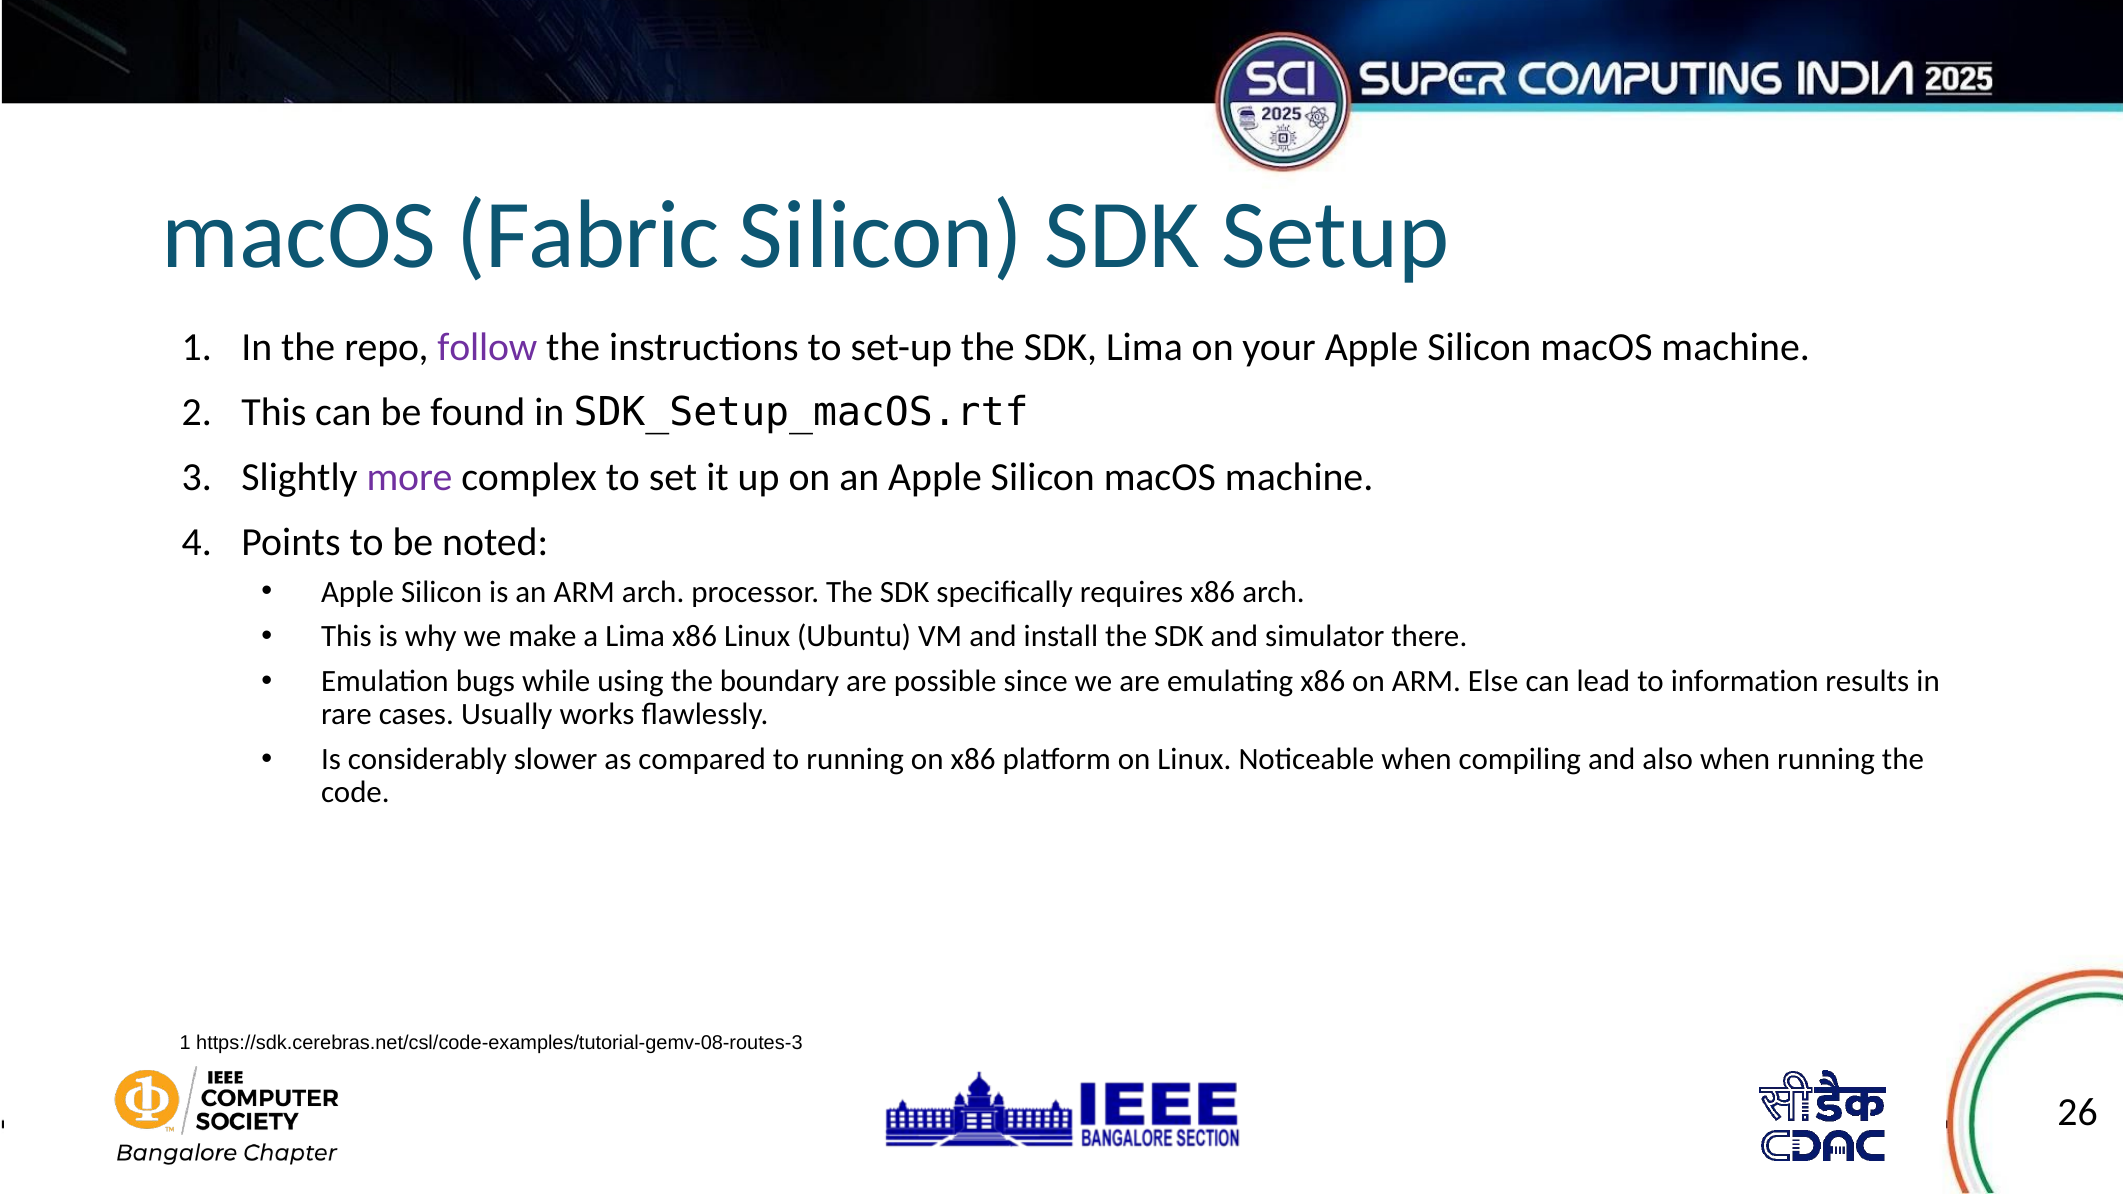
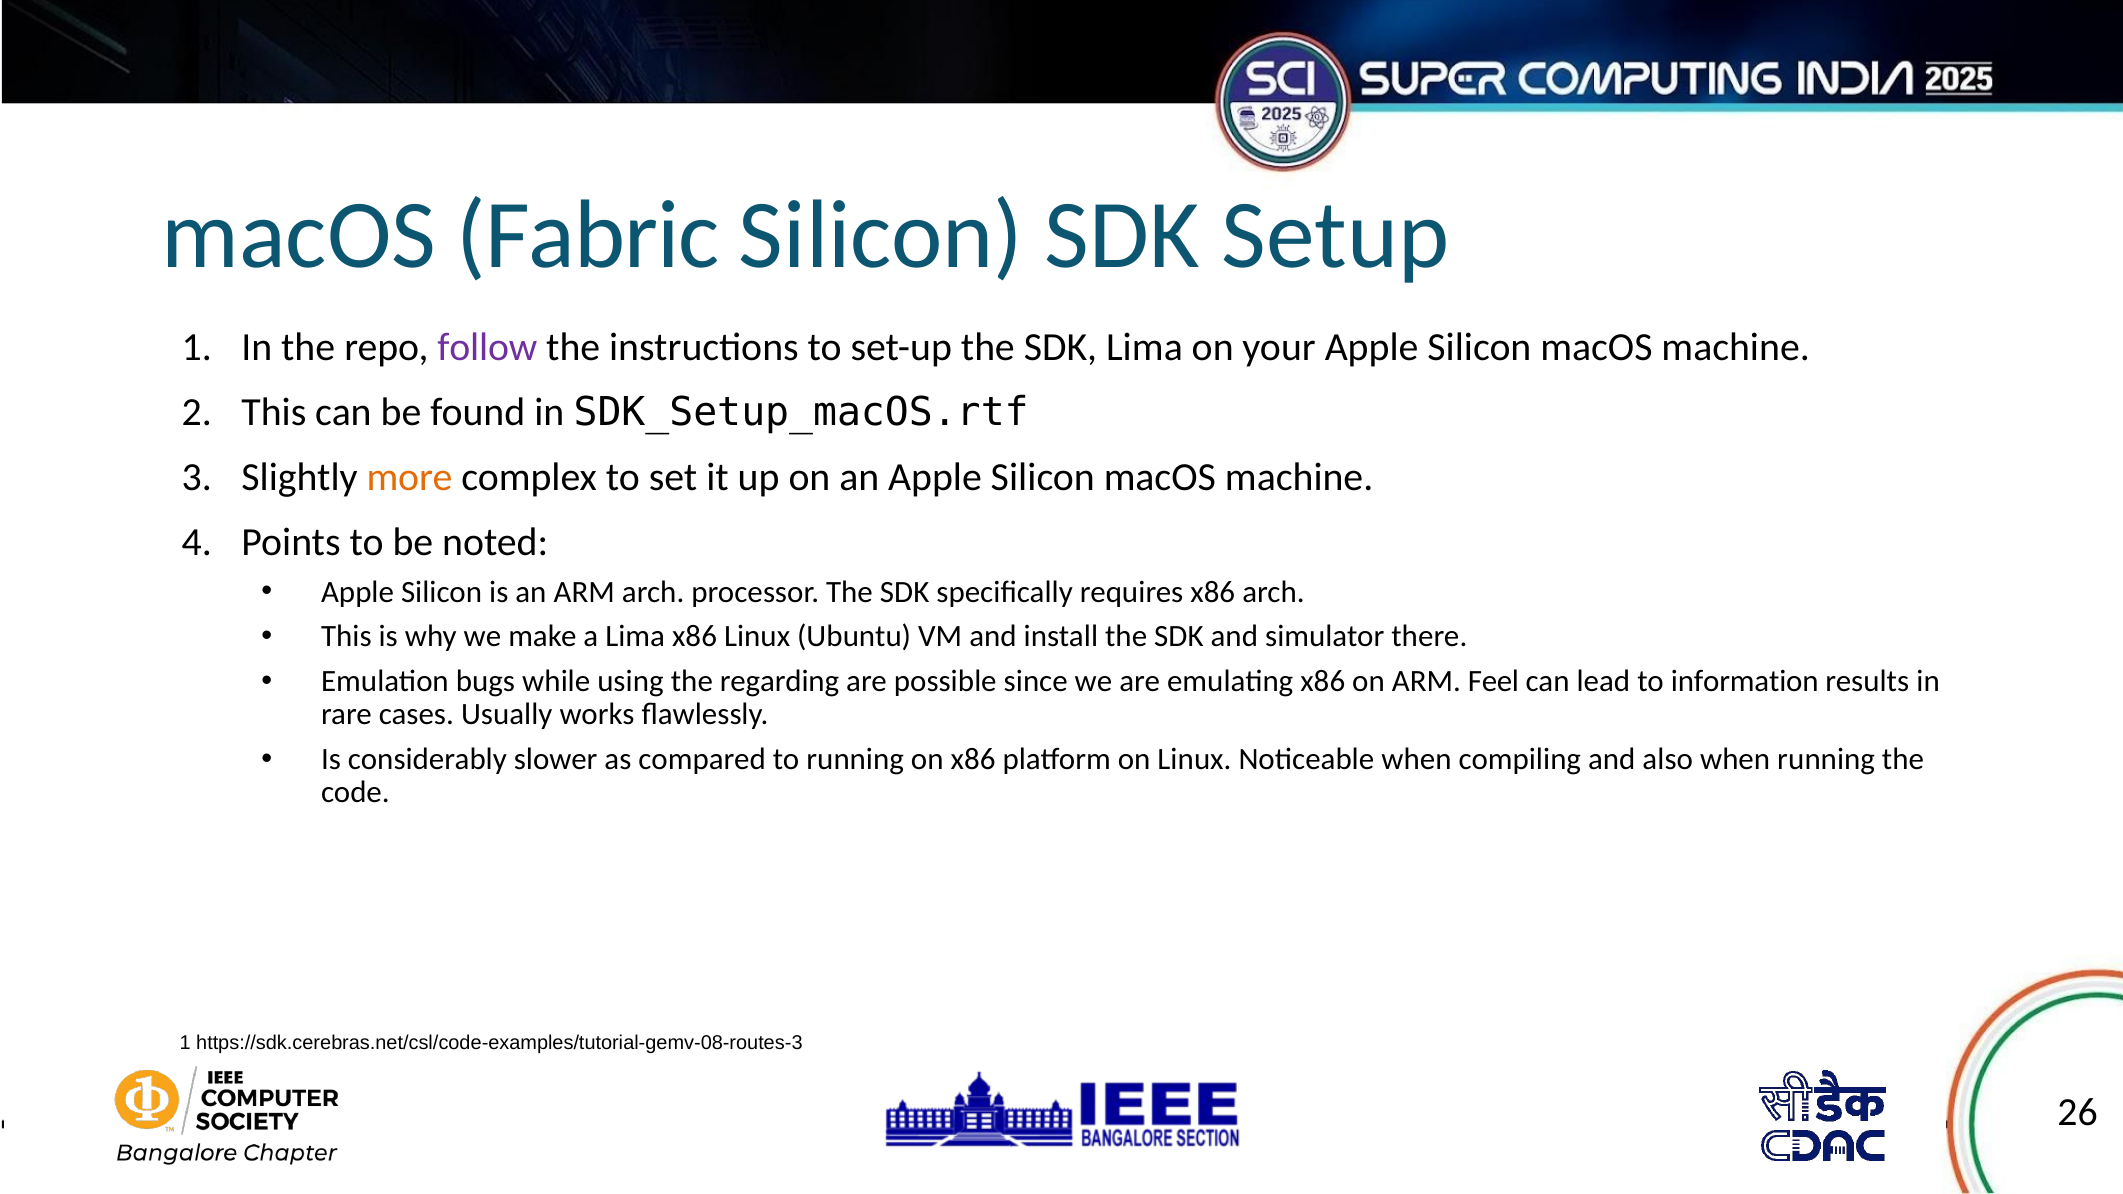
more colour: purple -> orange
boundary: boundary -> regarding
Else: Else -> Feel
